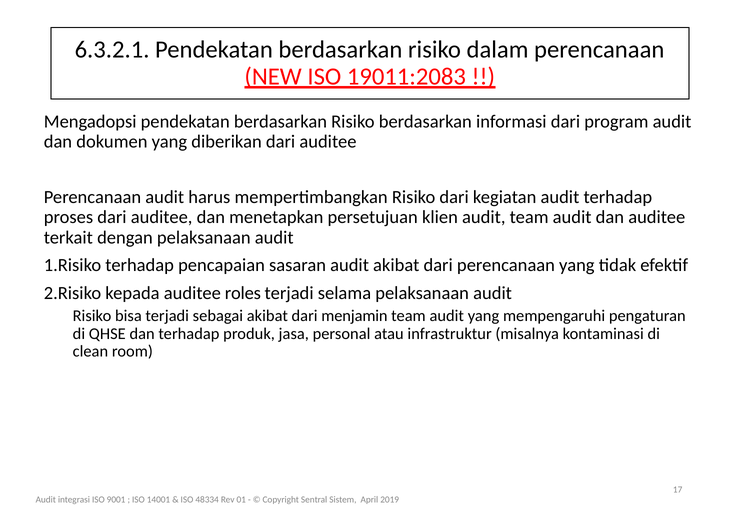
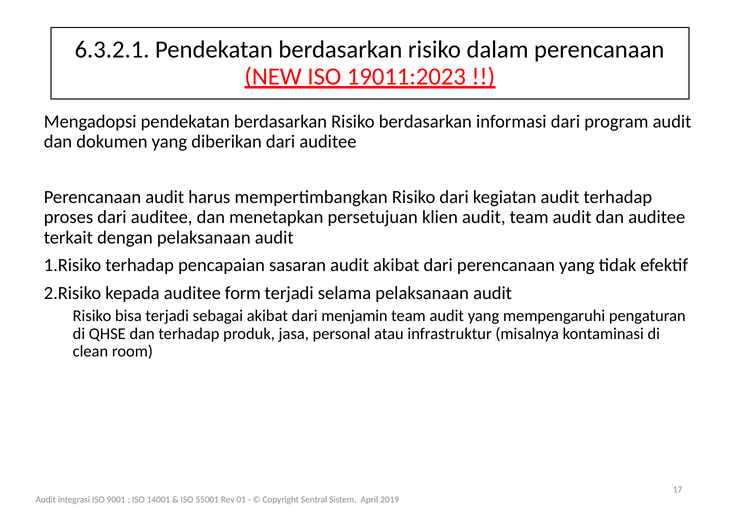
19011:2083: 19011:2083 -> 19011:2023
roles: roles -> form
48334: 48334 -> 55001
